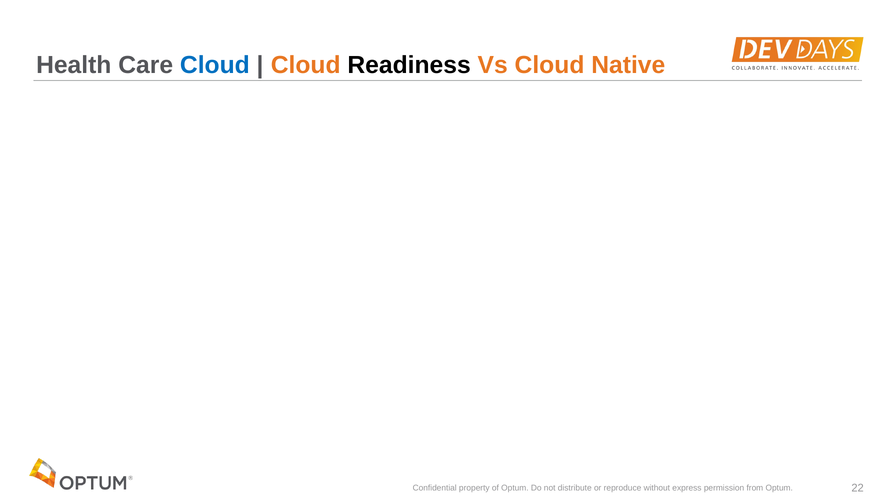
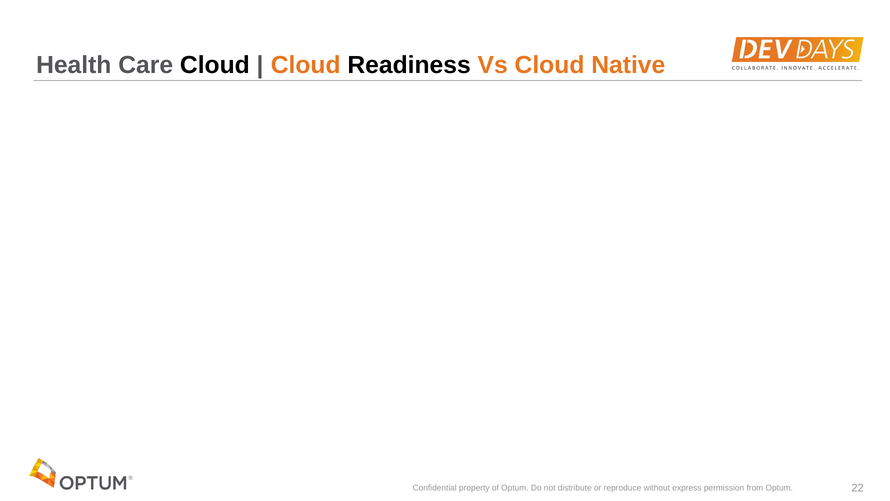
Cloud at (215, 65) colour: blue -> black
